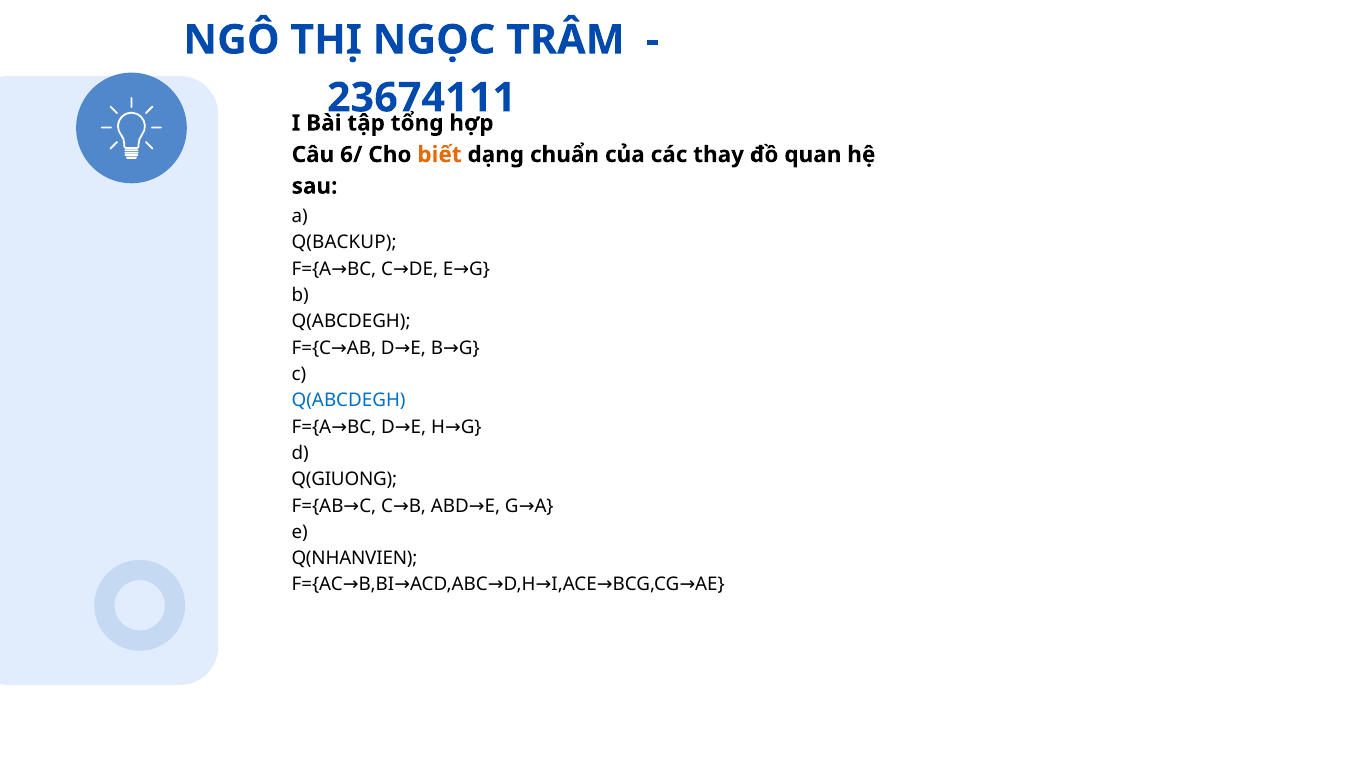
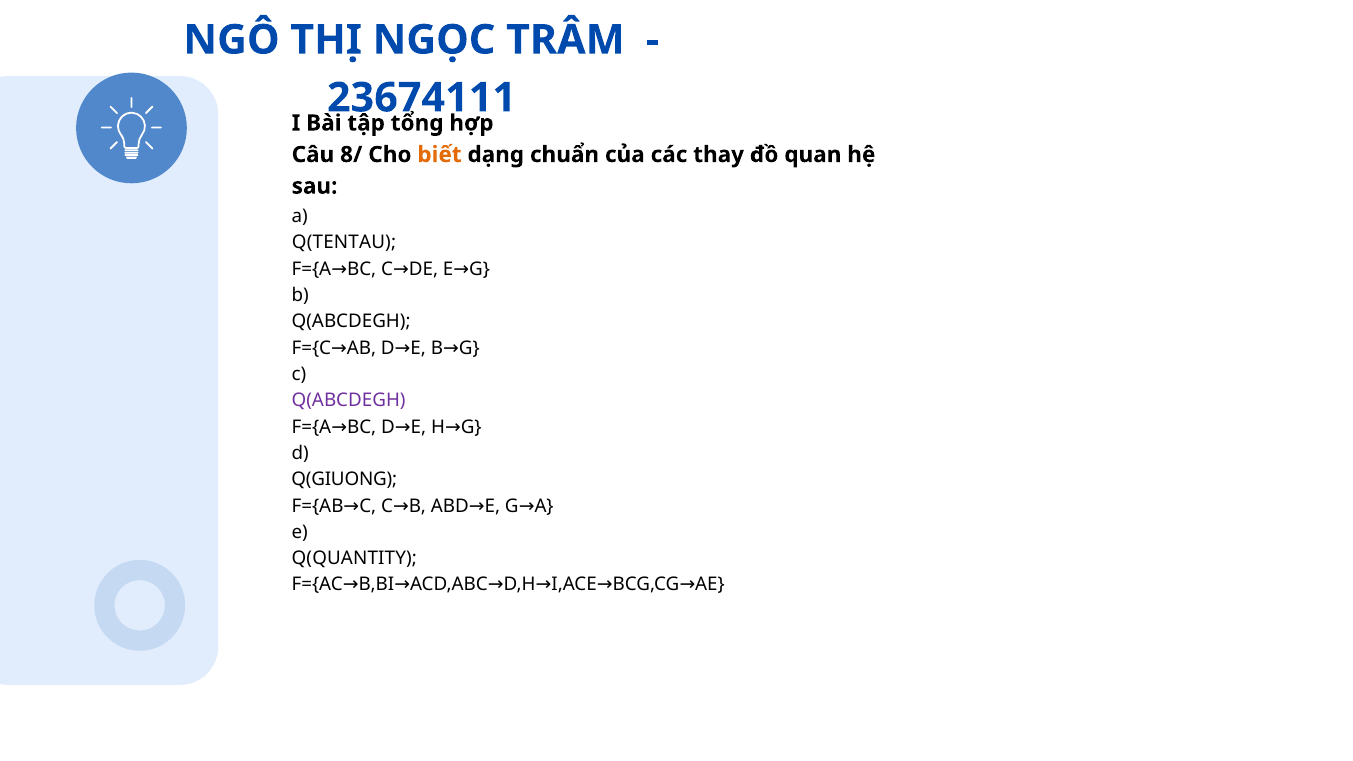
6/: 6/ -> 8/
Q(BACKUP: Q(BACKUP -> Q(TENTAU
Q(ABCDEGH at (349, 401) colour: blue -> purple
Q(NHANVIEN: Q(NHANVIEN -> Q(QUANTITY
